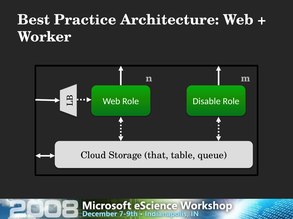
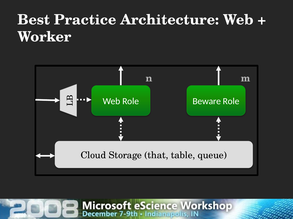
Disable: Disable -> Beware
